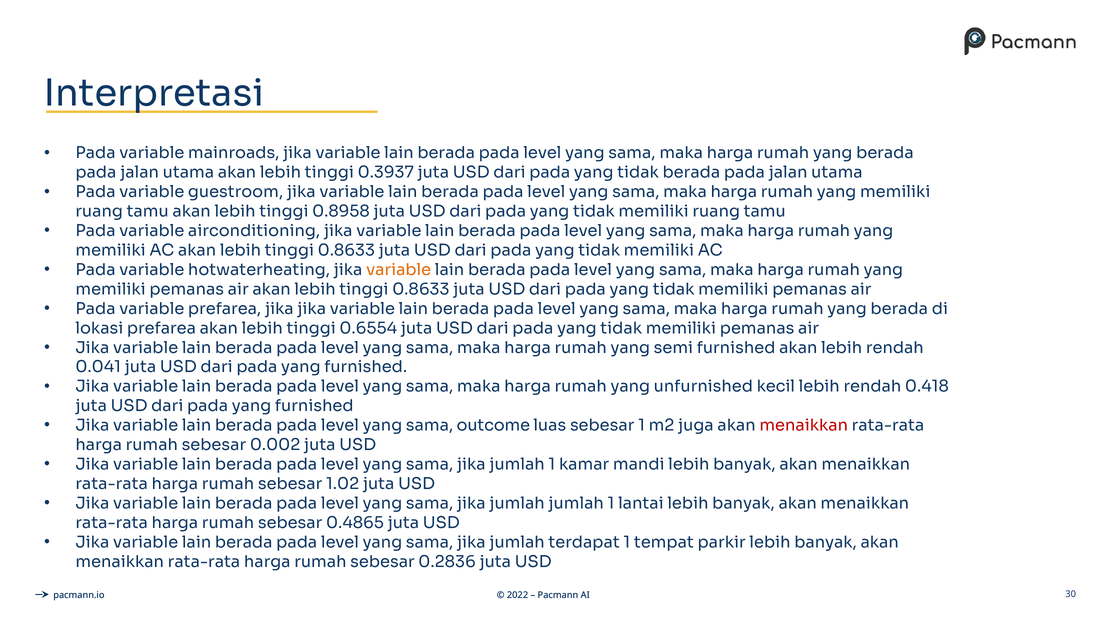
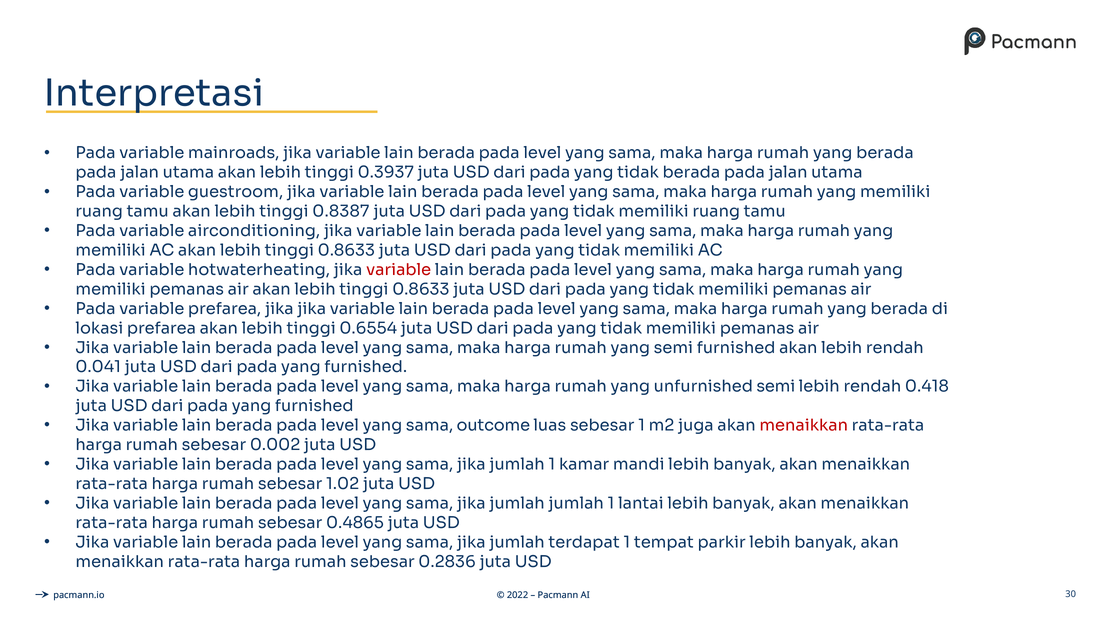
0.8958: 0.8958 -> 0.8387
variable at (399, 270) colour: orange -> red
unfurnished kecil: kecil -> semi
